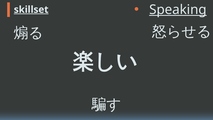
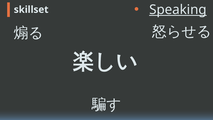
skillset underline: present -> none
